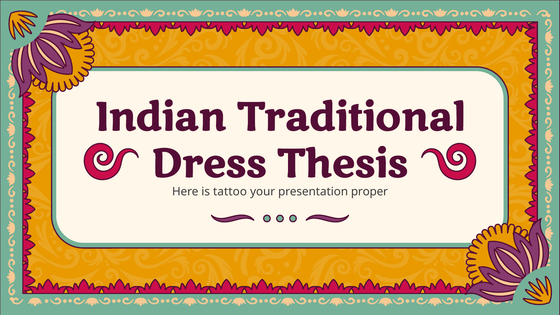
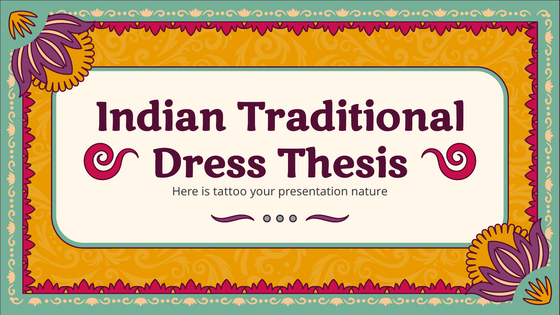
proper: proper -> nature
